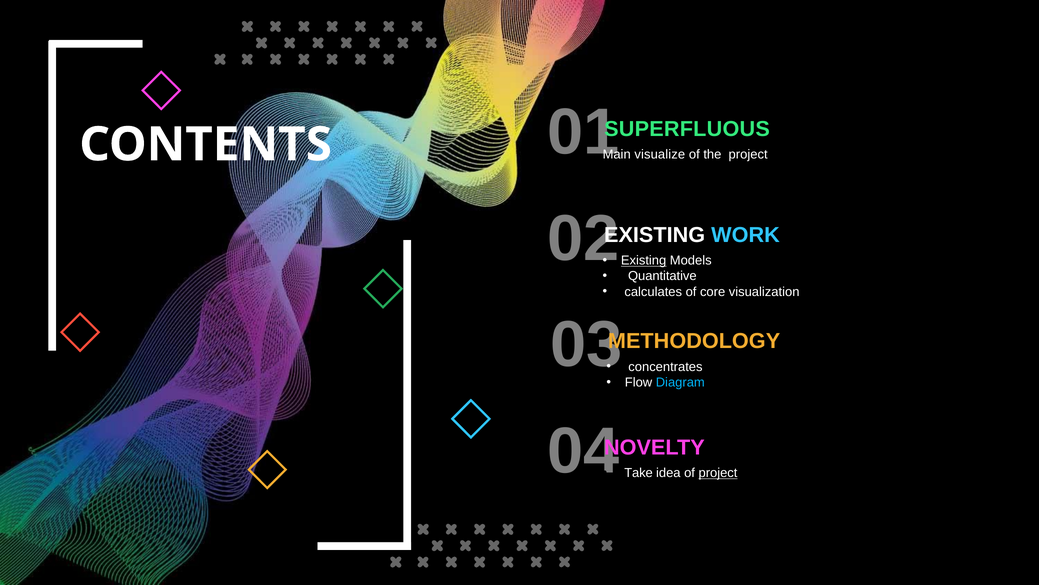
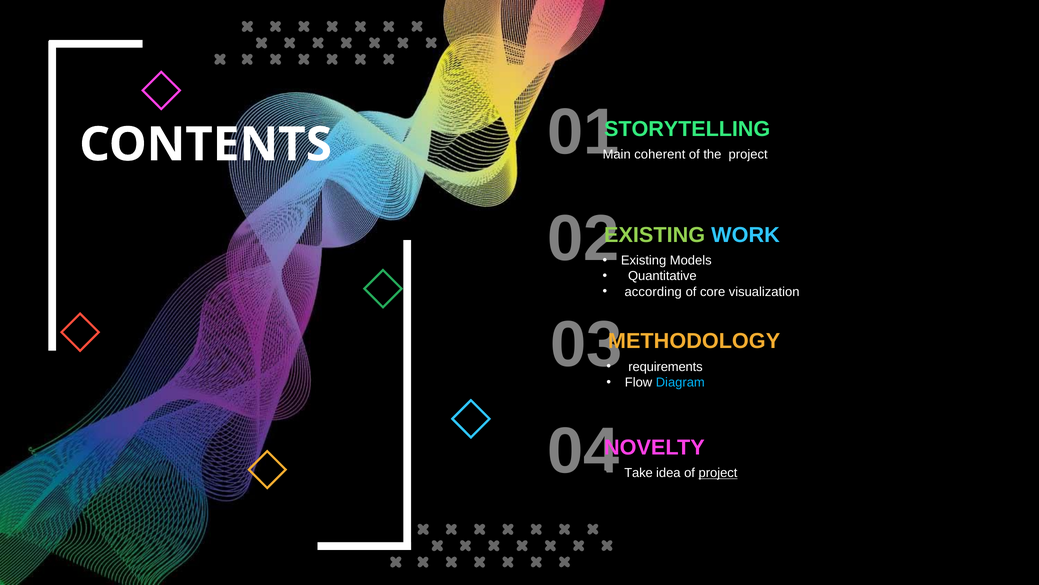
SUPERFLUOUS: SUPERFLUOUS -> STORYTELLING
visualize: visualize -> coherent
EXISTING at (655, 235) colour: white -> light green
Existing at (644, 260) underline: present -> none
calculates: calculates -> according
concentrates: concentrates -> requirements
